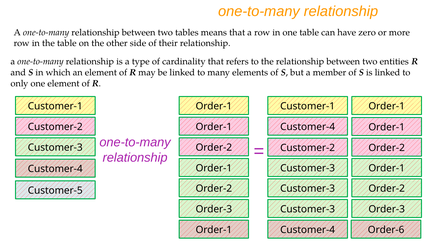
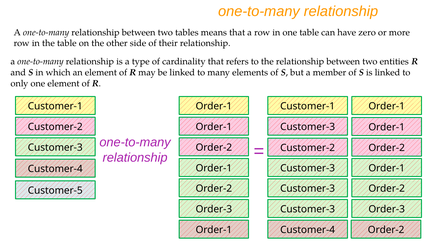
Customer-4 at (308, 127): Customer-4 -> Customer-3
Order-6 at (386, 230): Order-6 -> Order-2
